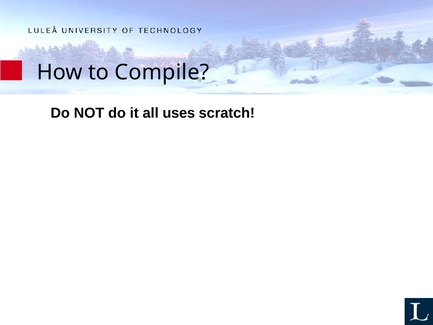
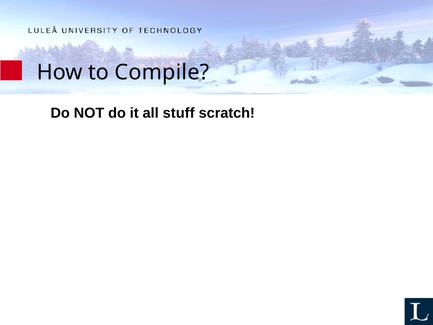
uses: uses -> stuff
